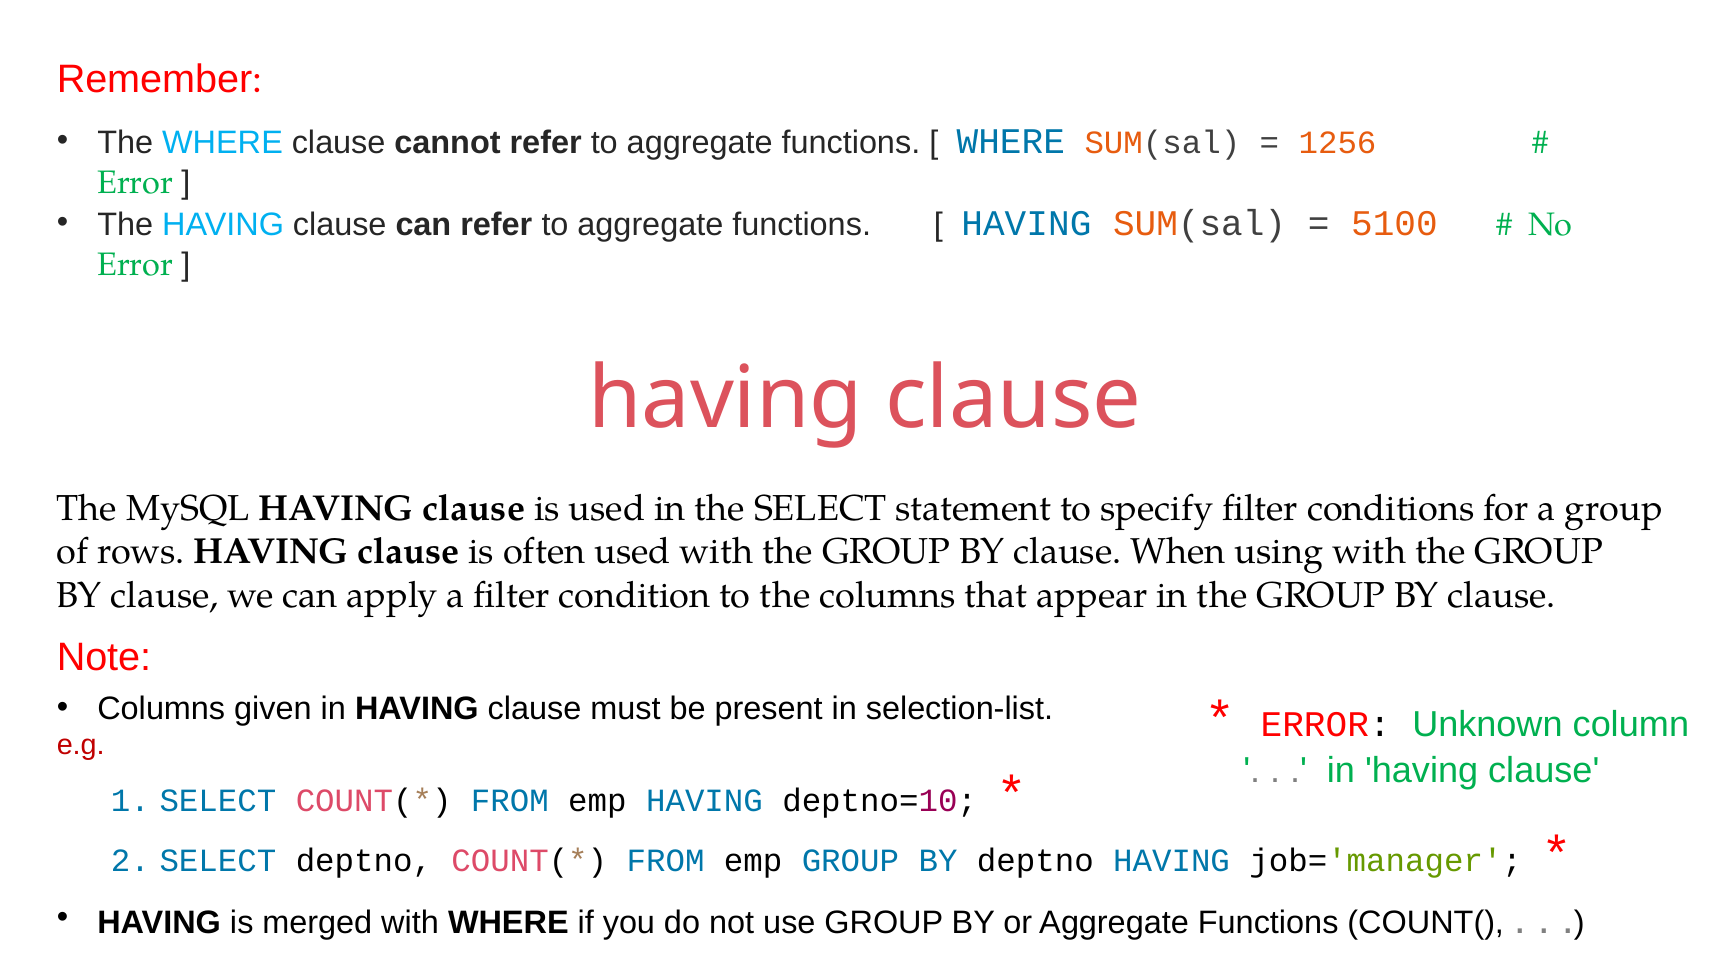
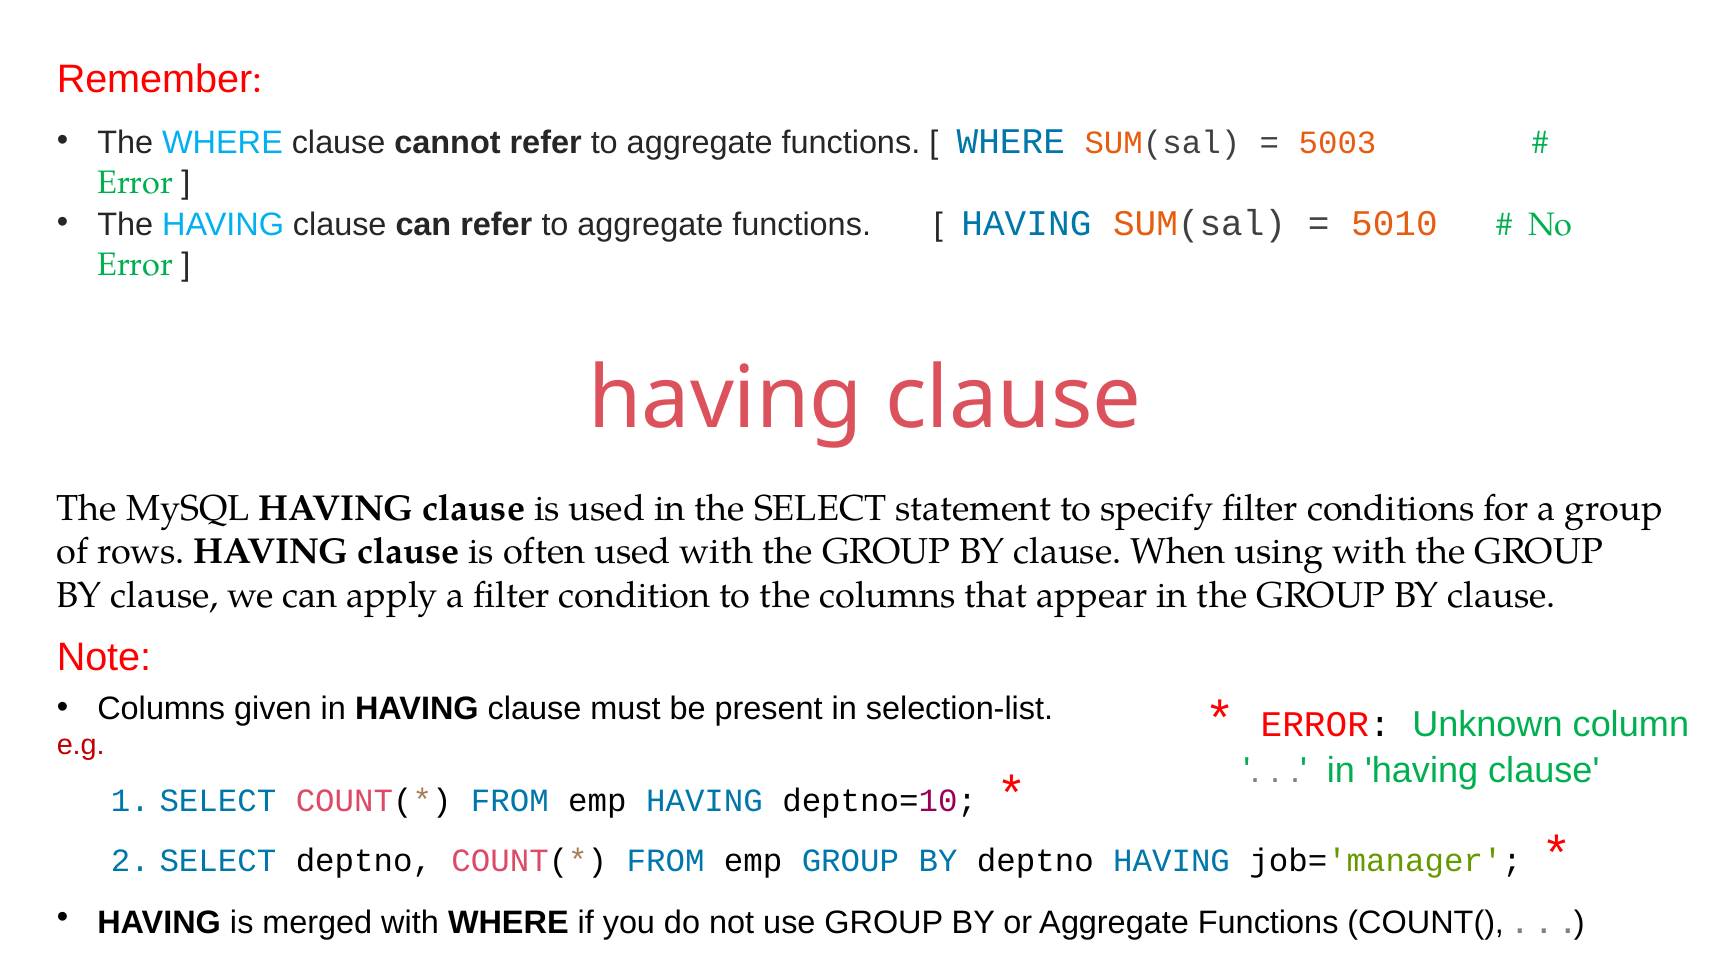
1256: 1256 -> 5003
5100: 5100 -> 5010
